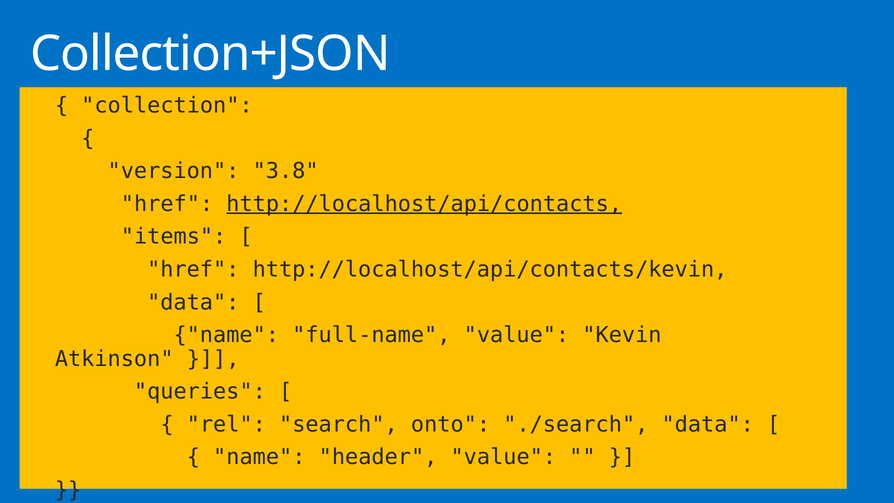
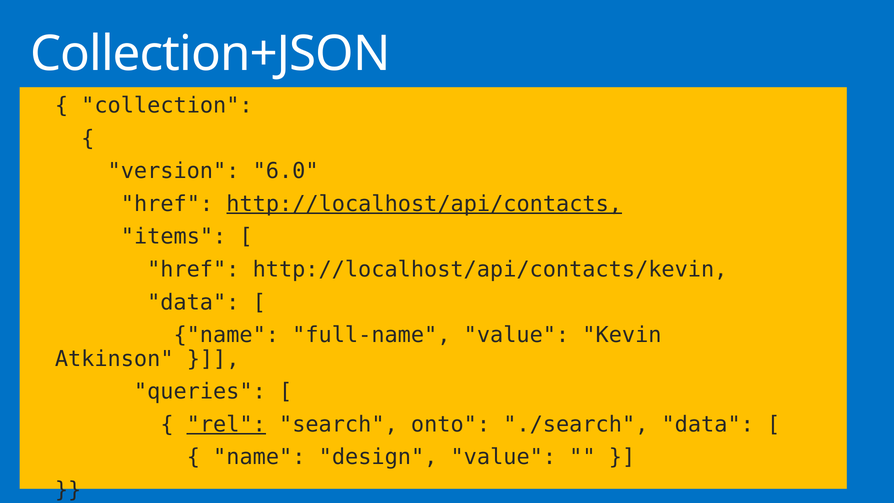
3.8: 3.8 -> 6.0
rel underline: none -> present
header: header -> design
